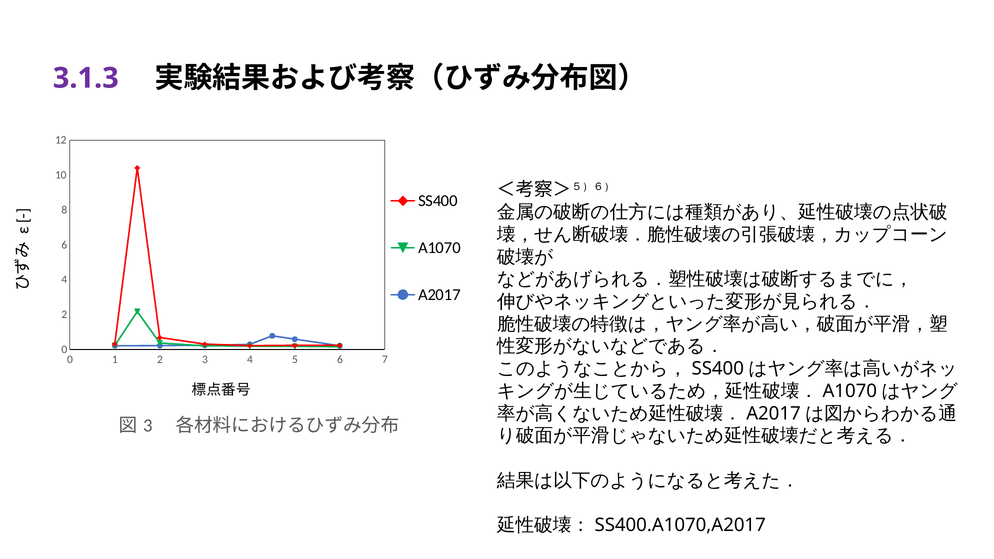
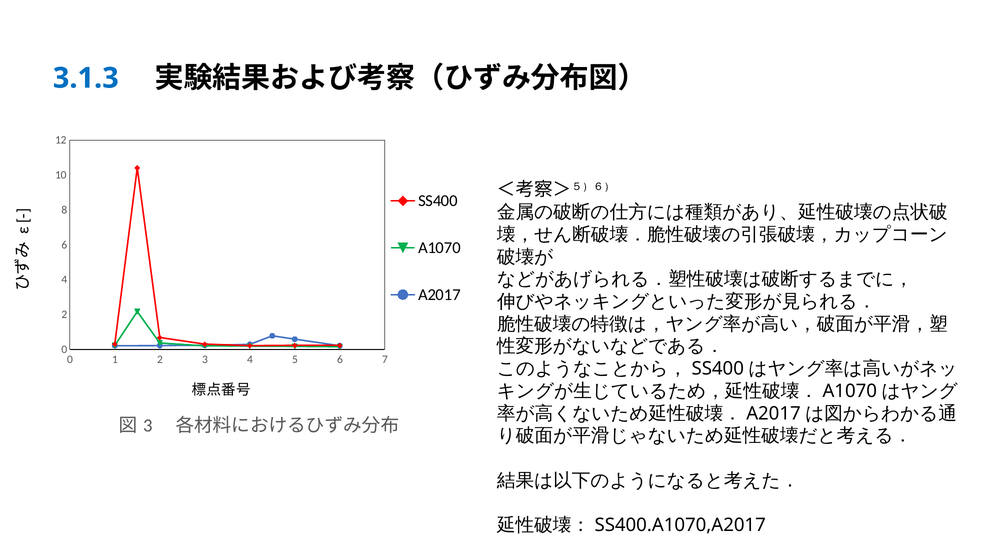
3.1.3 colour: purple -> blue
